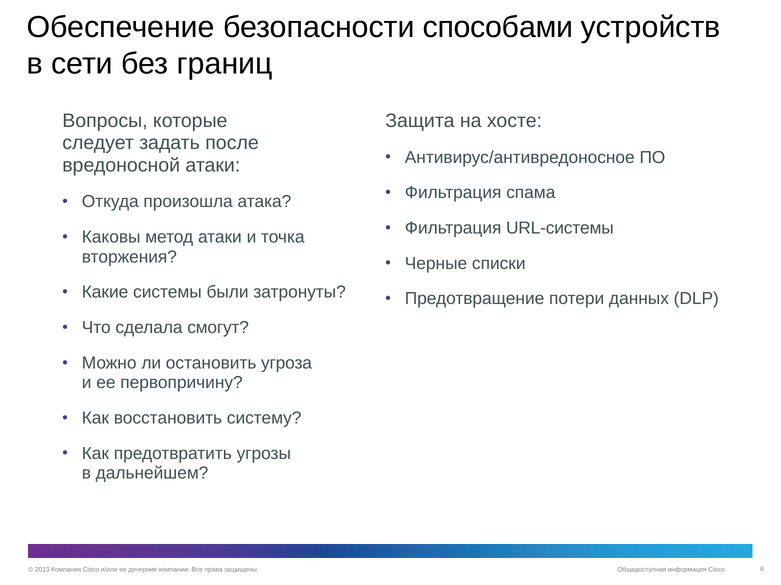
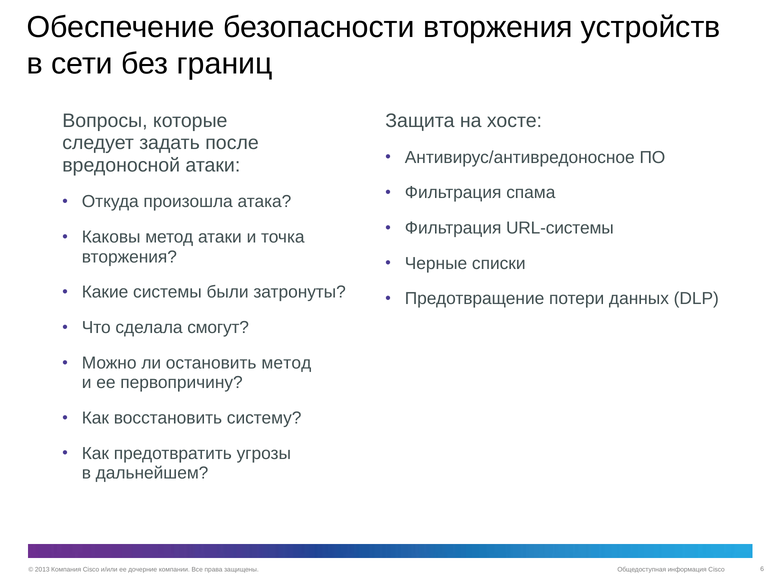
безопасности способами: способами -> вторжения
остановить угроза: угроза -> метод
